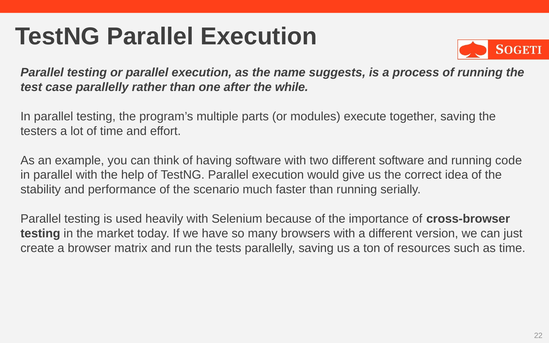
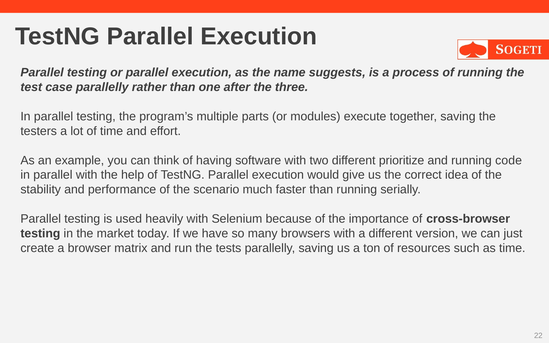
while: while -> three
different software: software -> prioritize
